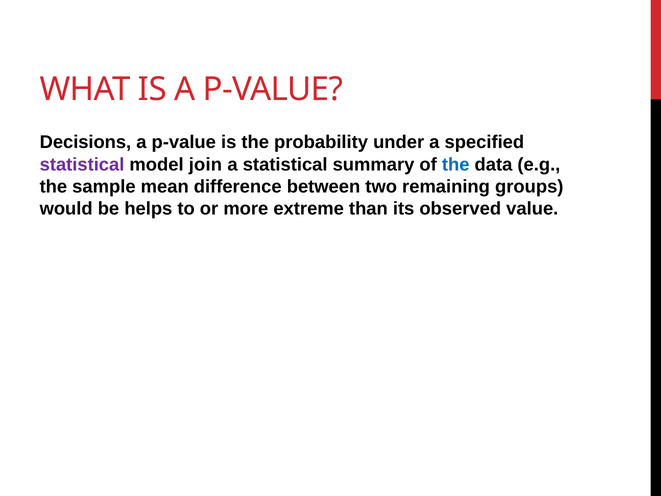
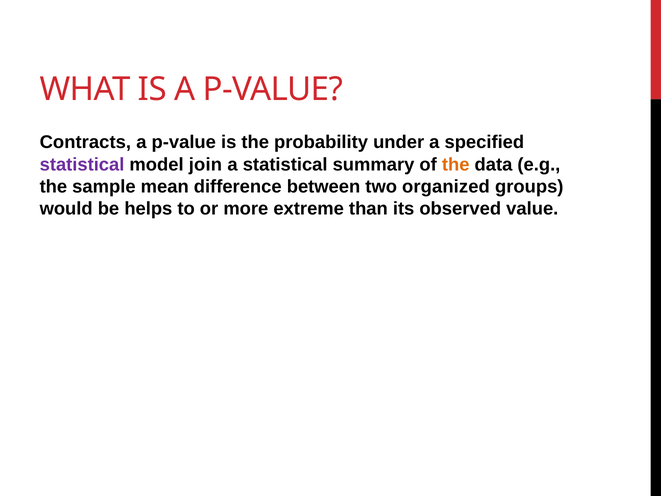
Decisions: Decisions -> Contracts
the at (456, 164) colour: blue -> orange
remaining: remaining -> organized
